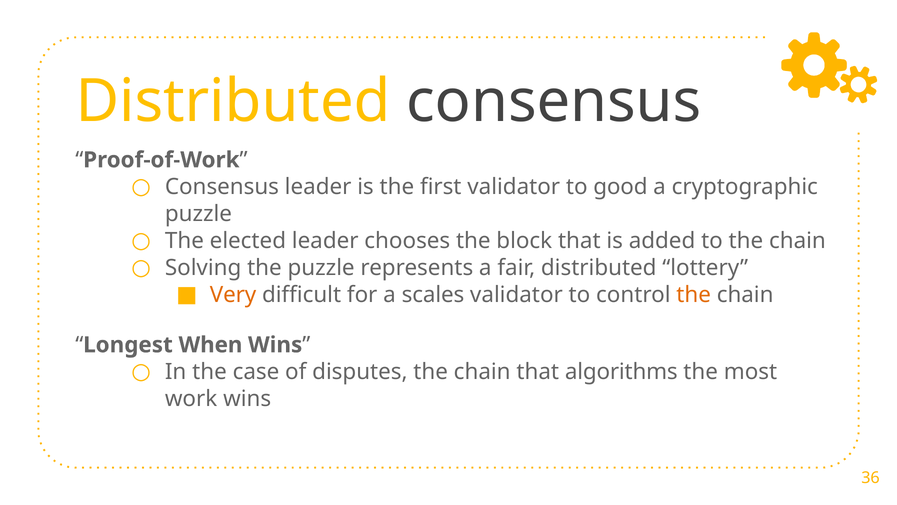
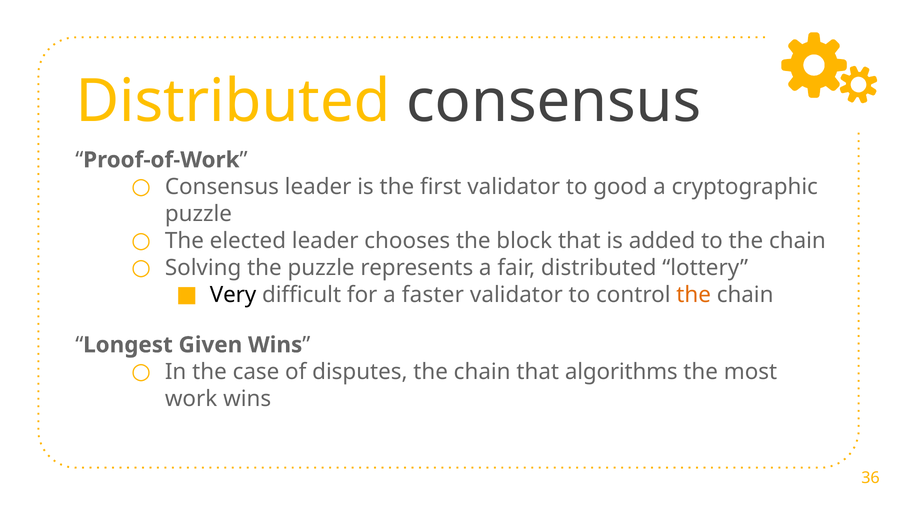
Very colour: orange -> black
scales: scales -> faster
When: When -> Given
